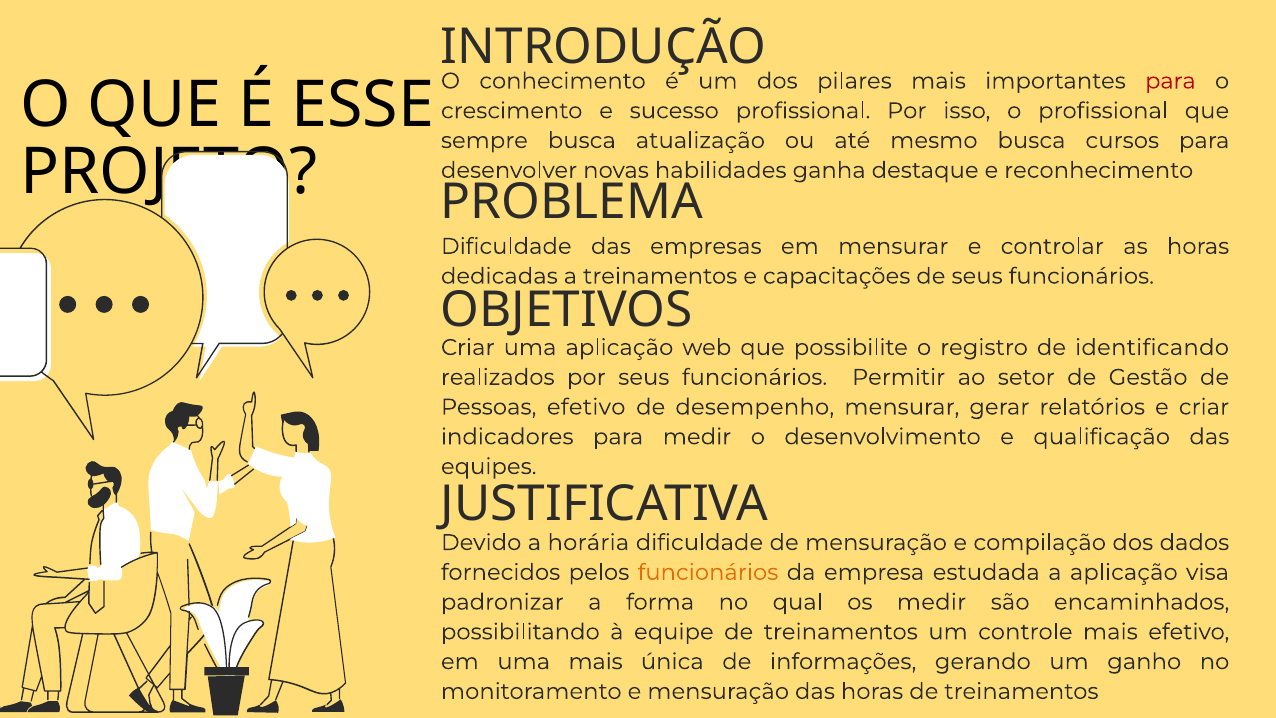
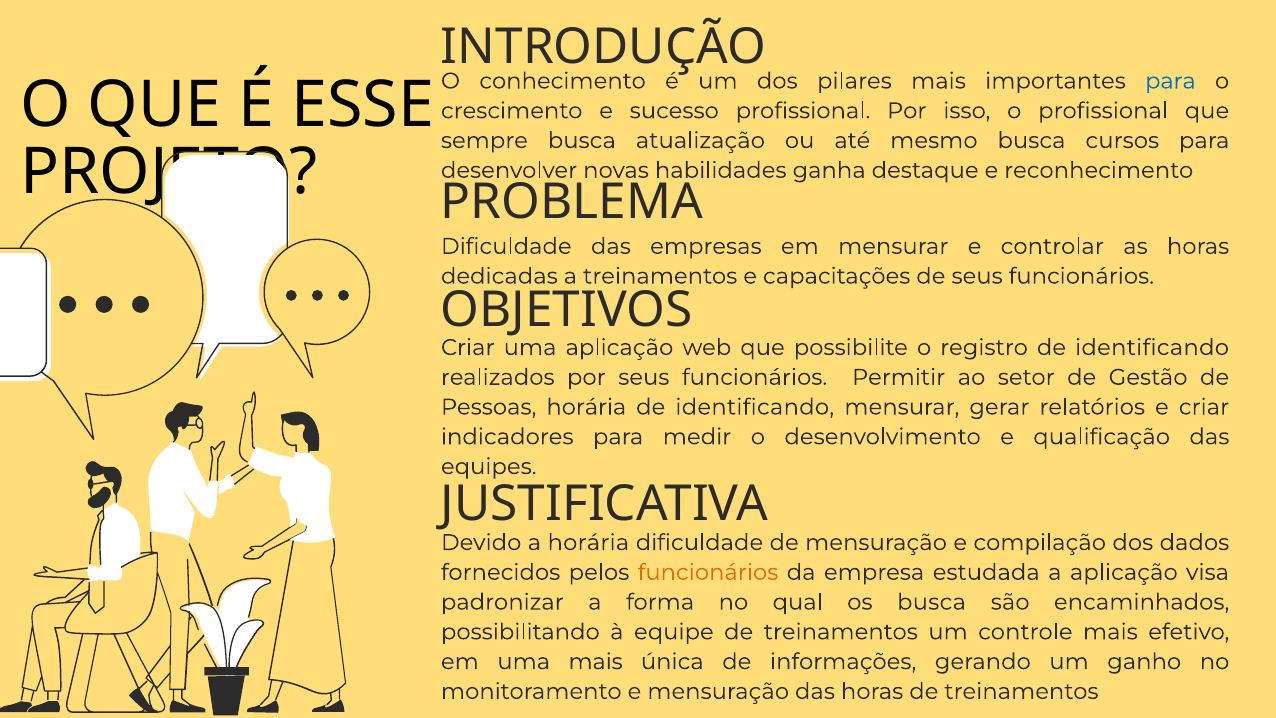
para at (1170, 81) colour: red -> blue
Pessoas efetivo: efetivo -> horária
desempenho at (755, 407): desempenho -> identificando
os medir: medir -> busca
